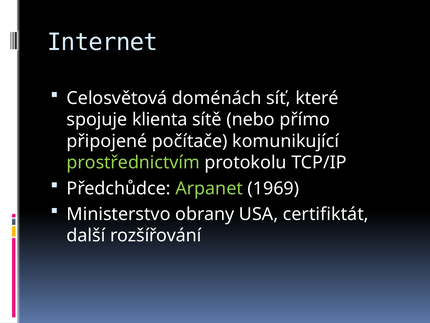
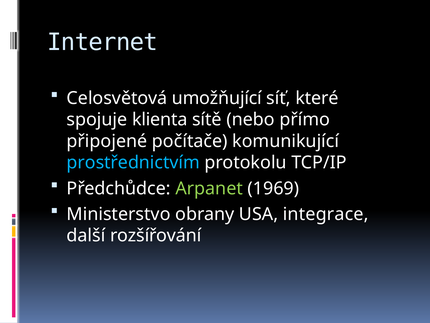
doménách: doménách -> umožňující
prostřednictvím colour: light green -> light blue
certifiktát: certifiktát -> integrace
